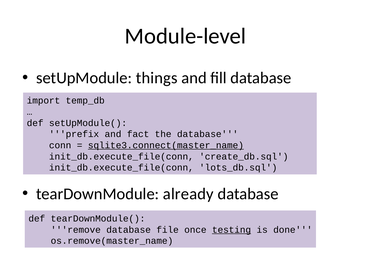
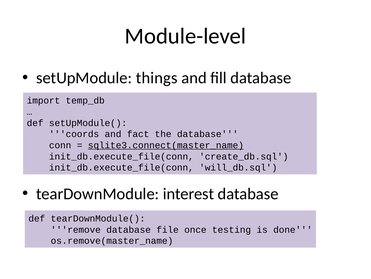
prefix: prefix -> coords
lots_db.sql: lots_db.sql -> will_db.sql
already: already -> interest
testing underline: present -> none
